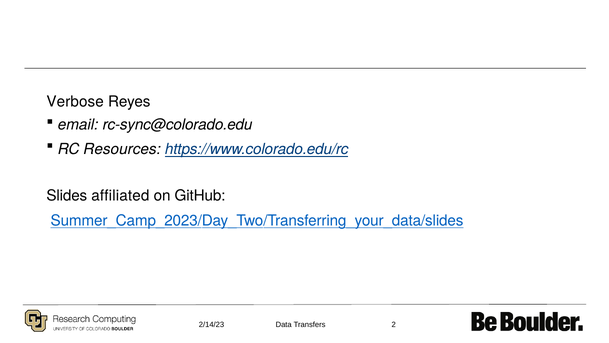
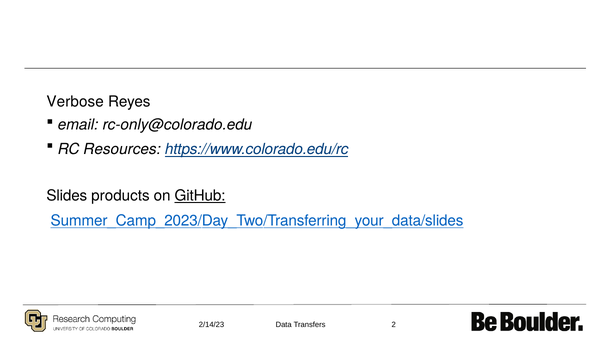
rc-sync@colorado.edu: rc-sync@colorado.edu -> rc-only@colorado.edu
affiliated: affiliated -> products
GitHub underline: none -> present
